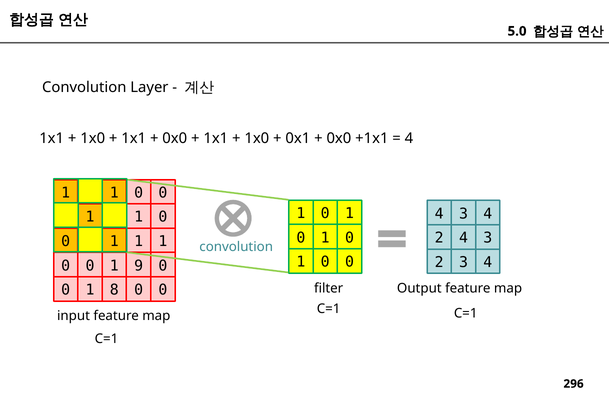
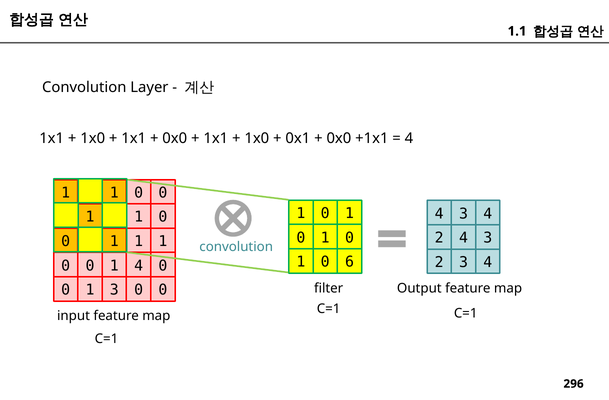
5.0: 5.0 -> 1.1
0 at (349, 262): 0 -> 6
1 9: 9 -> 4
1 8: 8 -> 3
